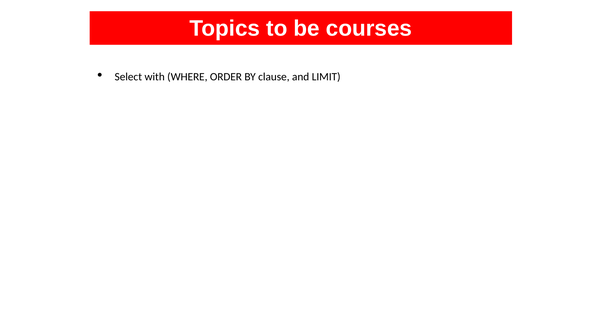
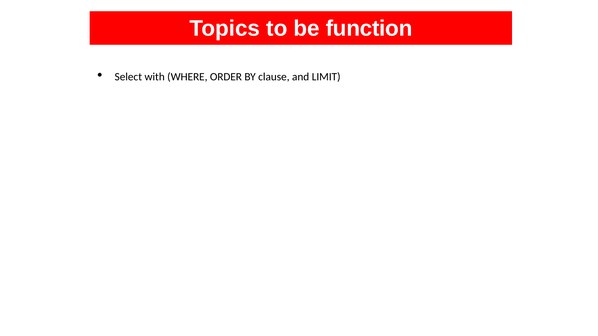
courses: courses -> function
